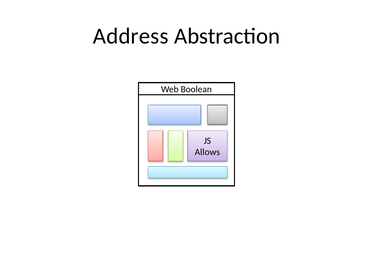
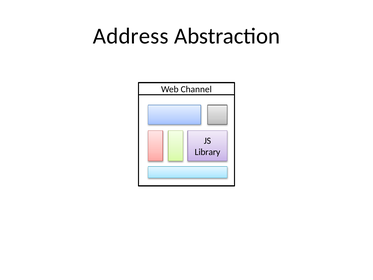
Boolean: Boolean -> Channel
Allows: Allows -> Library
